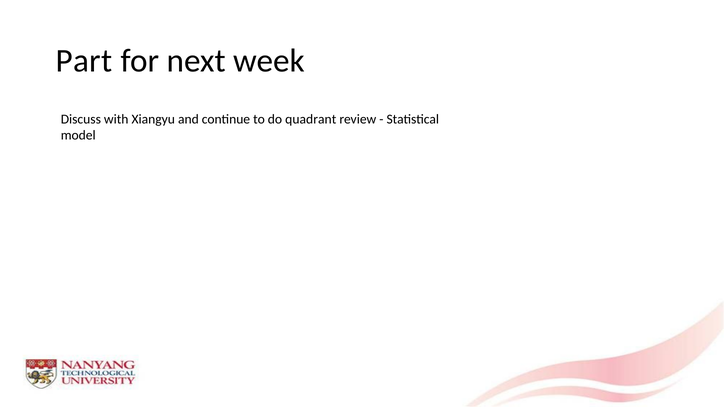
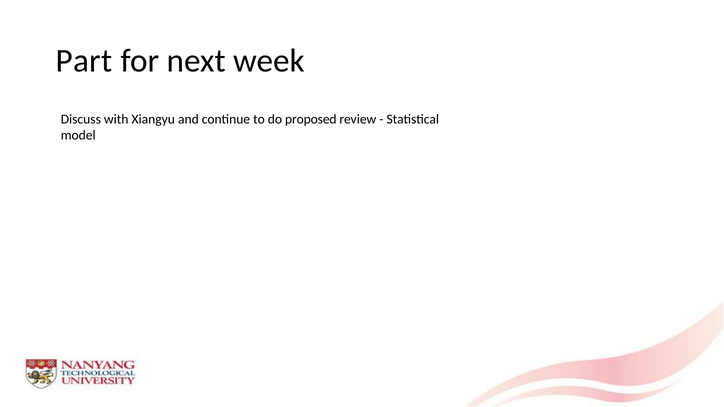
quadrant: quadrant -> proposed
